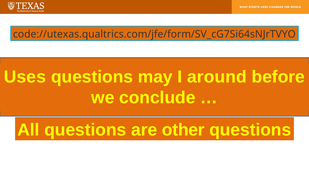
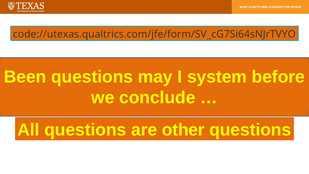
Uses: Uses -> Been
around: around -> system
